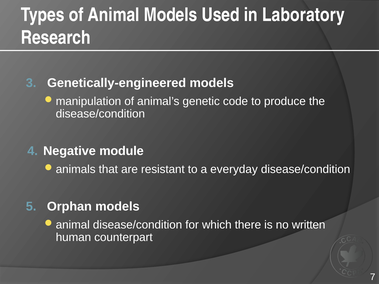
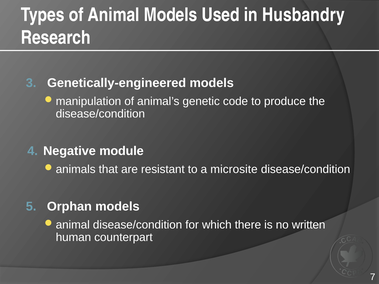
Laboratory: Laboratory -> Husbandry
everyday: everyday -> microsite
